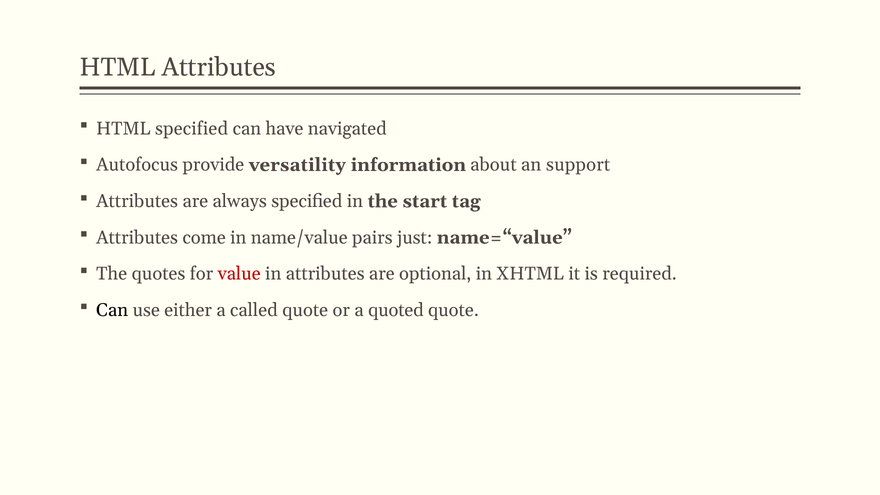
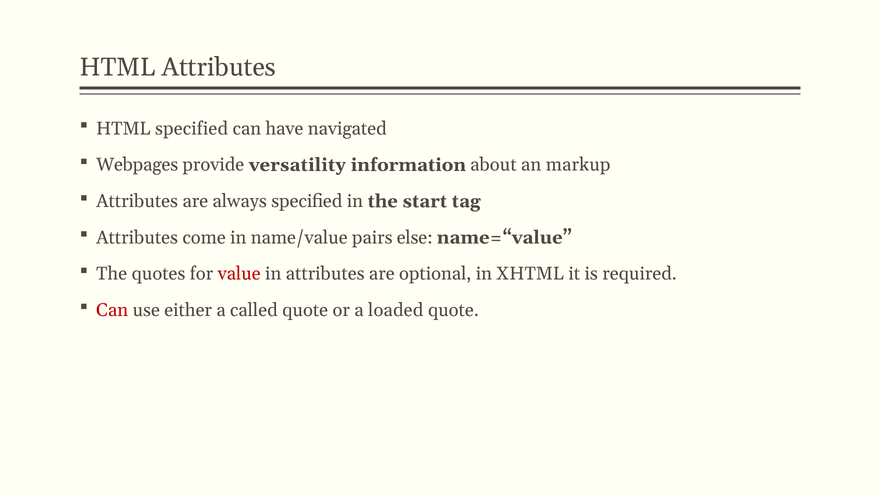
Autofocus: Autofocus -> Webpages
support: support -> markup
just: just -> else
Can at (112, 310) colour: black -> red
quoted: quoted -> loaded
